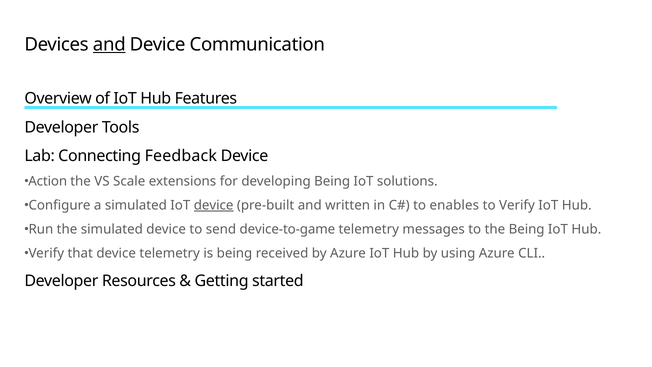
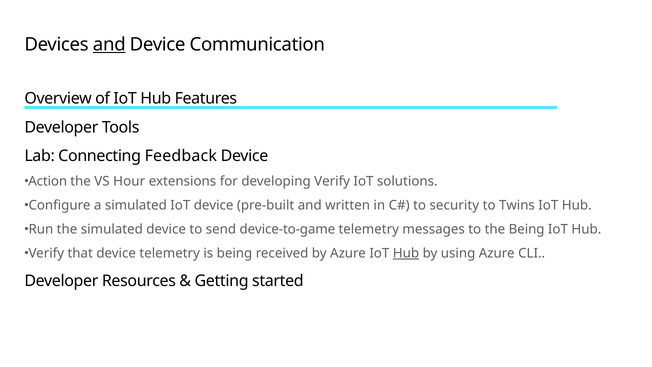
Scale: Scale -> Hour
developing Being: Being -> Verify
device at (214, 205) underline: present -> none
enables: enables -> security
to Verify: Verify -> Twins
Hub at (406, 253) underline: none -> present
